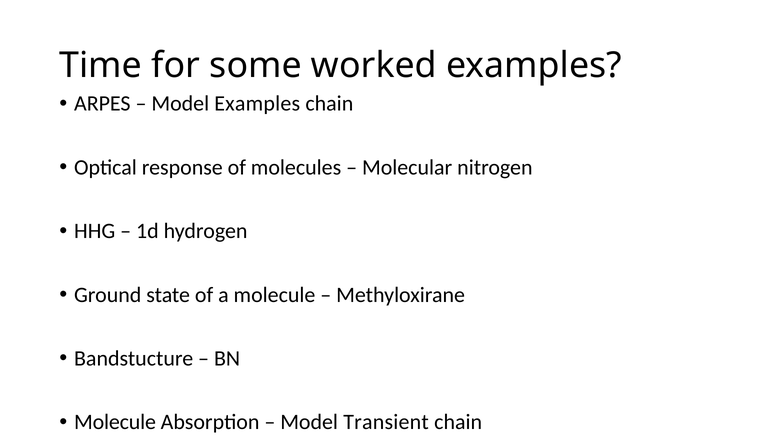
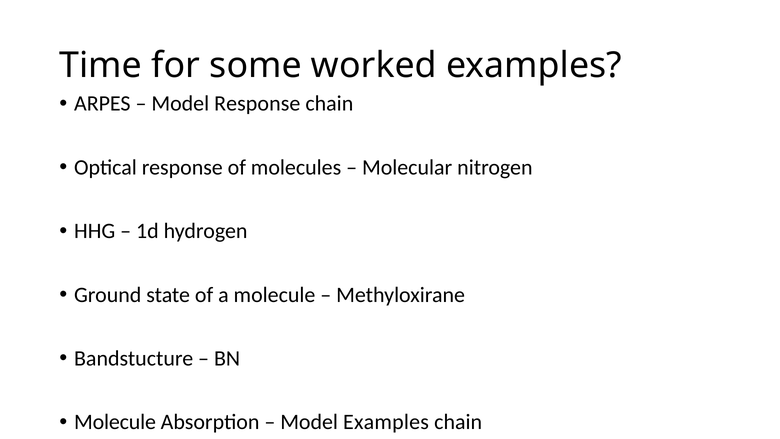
Model Examples: Examples -> Response
Model Transient: Transient -> Examples
